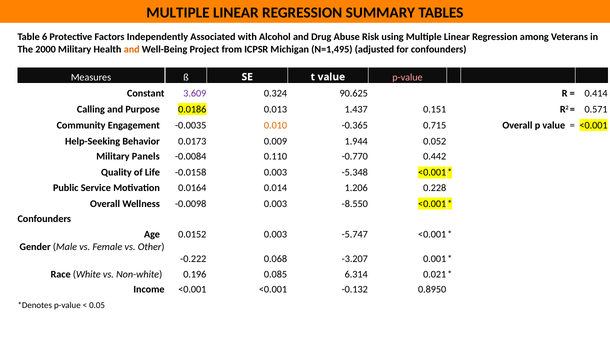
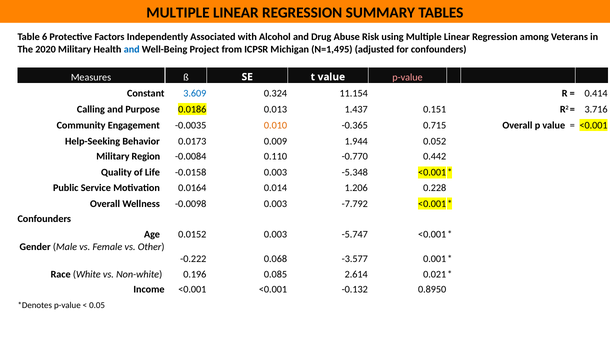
2000: 2000 -> 2020
and at (132, 49) colour: orange -> blue
3.609 colour: purple -> blue
90.625: 90.625 -> 11.154
0.571: 0.571 -> 3.716
Panels: Panels -> Region
-8.550: -8.550 -> -7.792
-3.207: -3.207 -> -3.577
6.314: 6.314 -> 2.614
